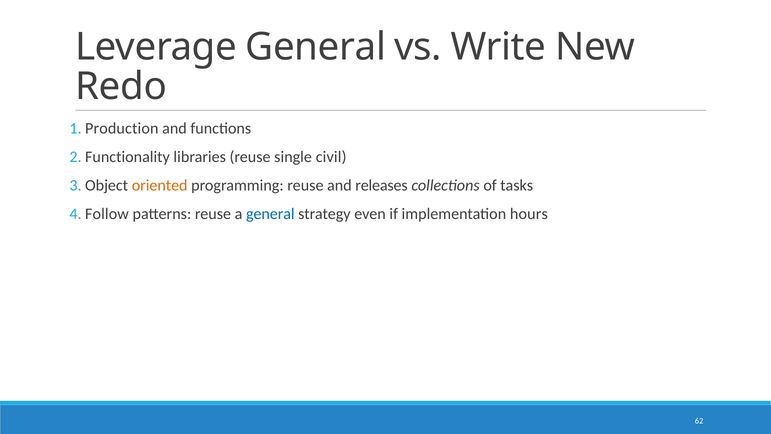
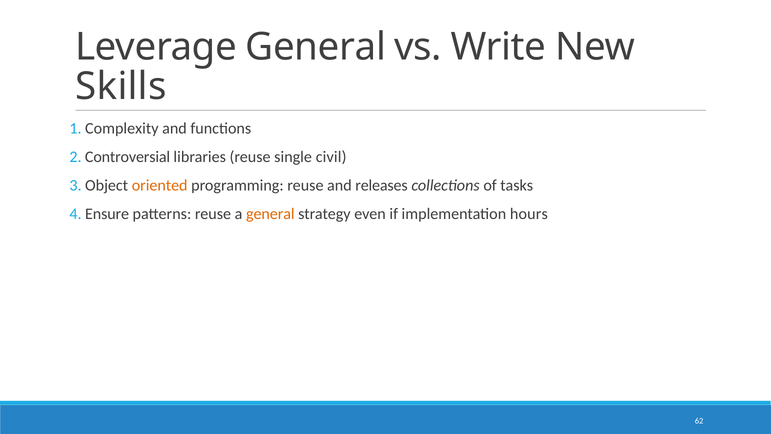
Redo: Redo -> Skills
Production: Production -> Complexity
Functionality: Functionality -> Controversial
Follow: Follow -> Ensure
general at (270, 214) colour: blue -> orange
